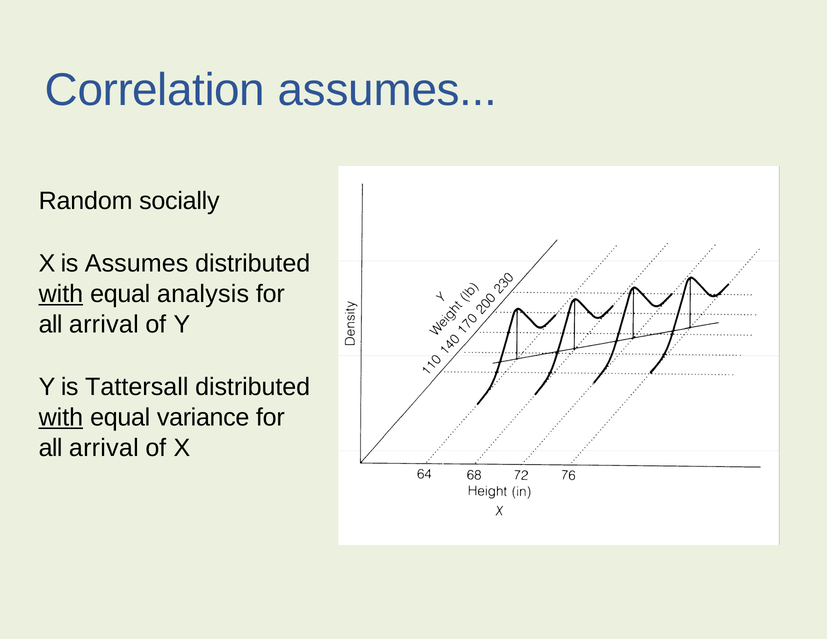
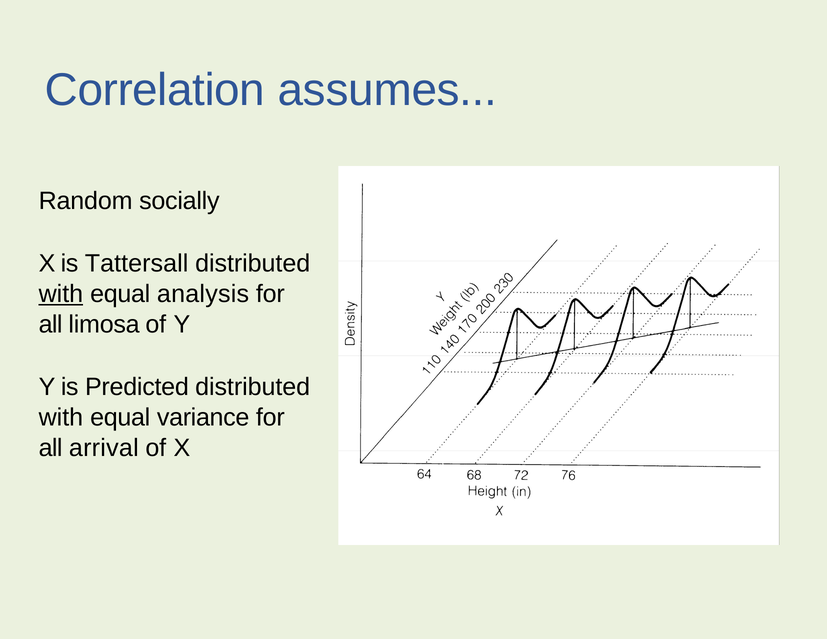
is Assumes: Assumes -> Tattersall
arrival at (104, 324): arrival -> limosa
Tattersall: Tattersall -> Predicted
with at (61, 417) underline: present -> none
